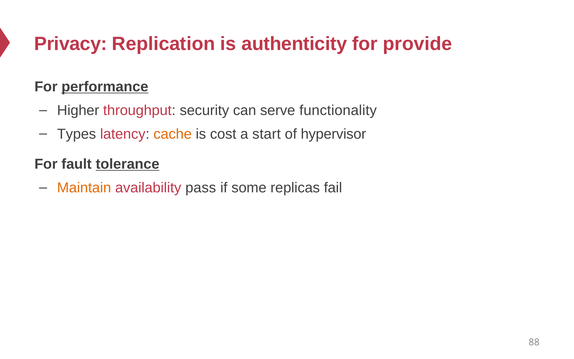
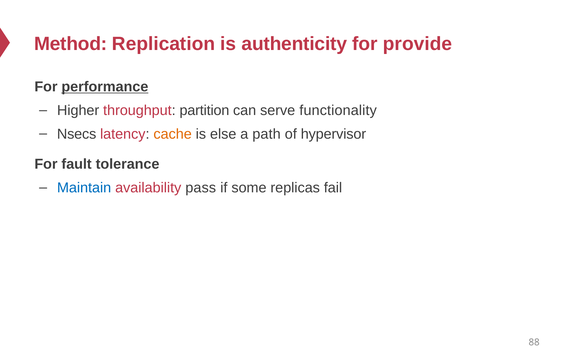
Privacy: Privacy -> Method
security: security -> partition
Types: Types -> Nsecs
cost: cost -> else
start: start -> path
tolerance underline: present -> none
Maintain colour: orange -> blue
